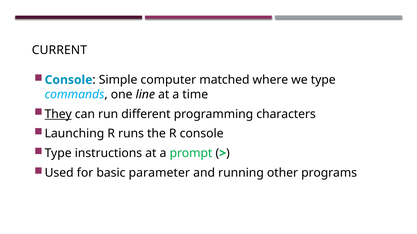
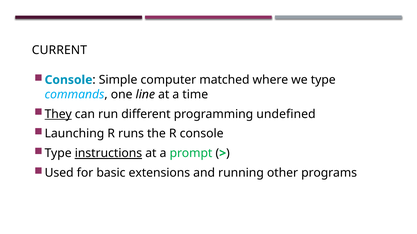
characters: characters -> undefined
instructions underline: none -> present
parameter: parameter -> extensions
